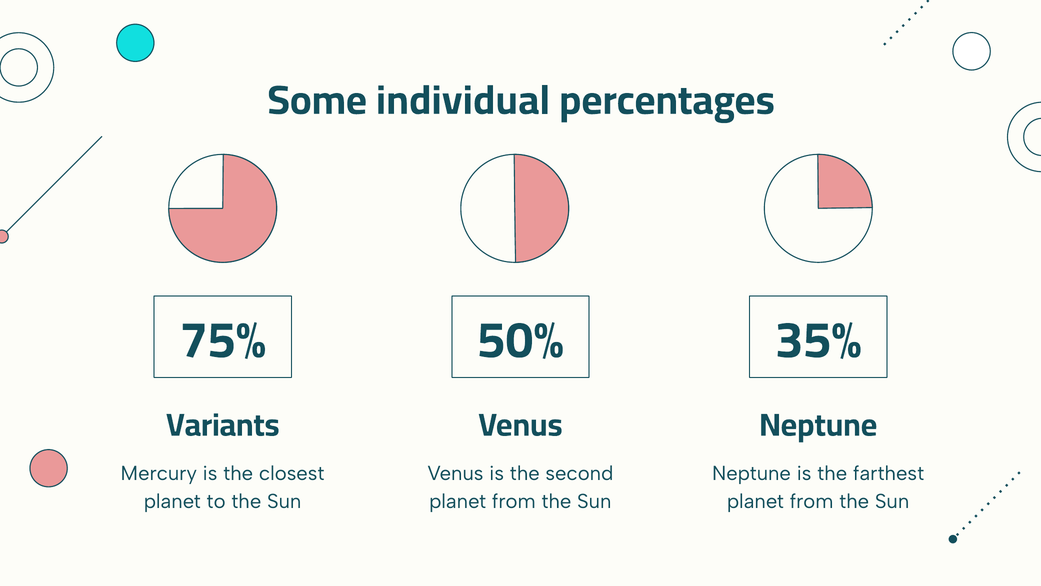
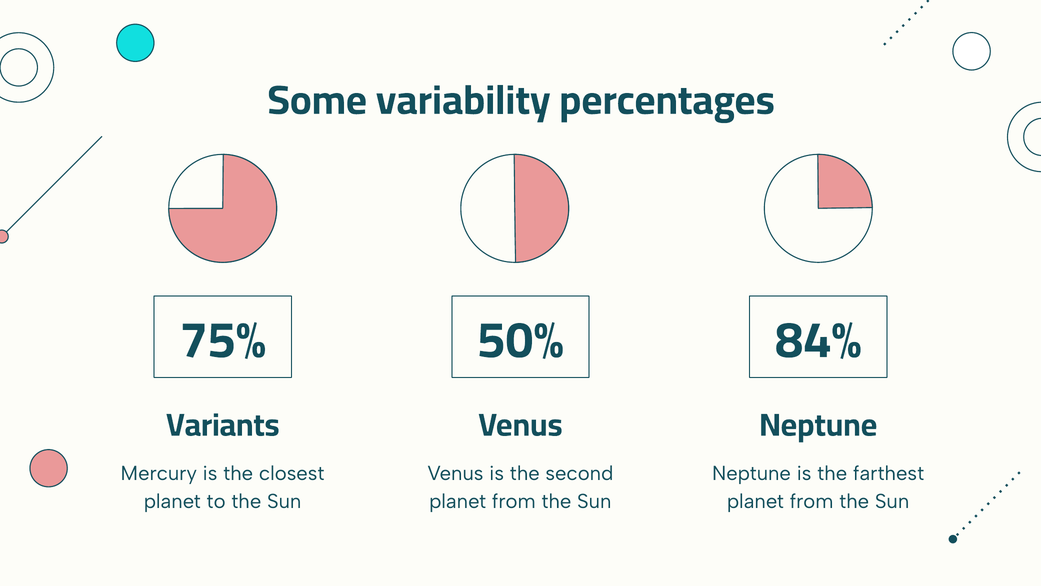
individual: individual -> variability
35%: 35% -> 84%
